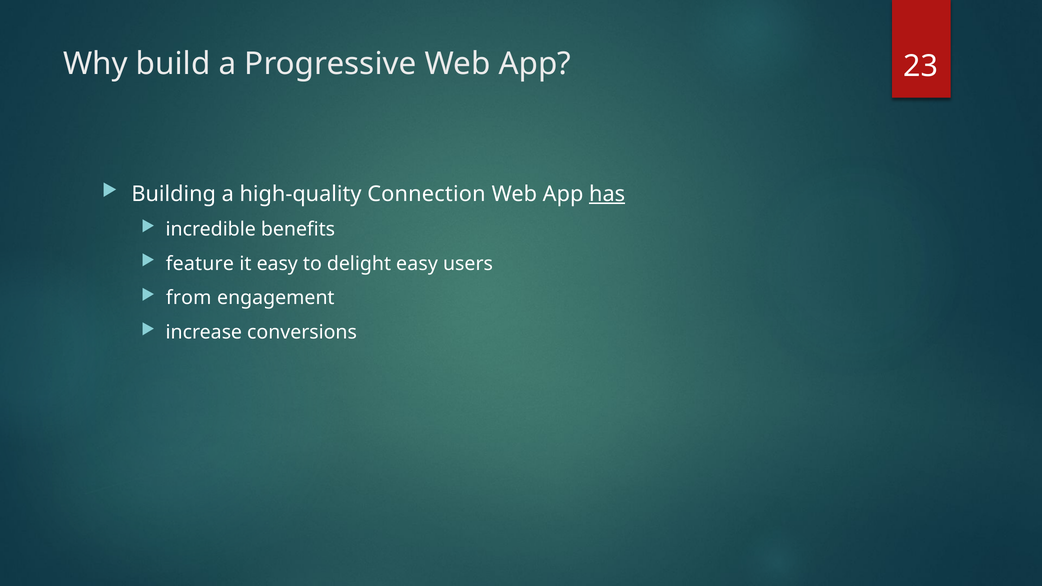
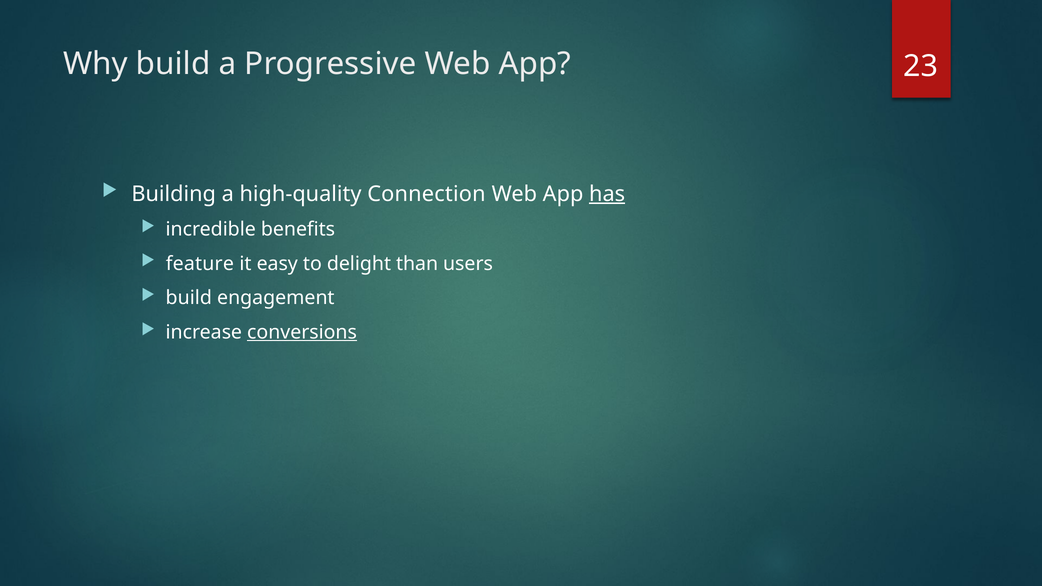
delight easy: easy -> than
from at (189, 298): from -> build
conversions underline: none -> present
